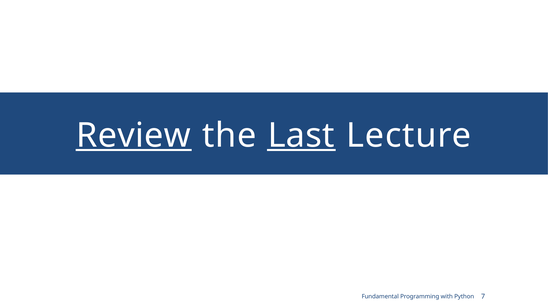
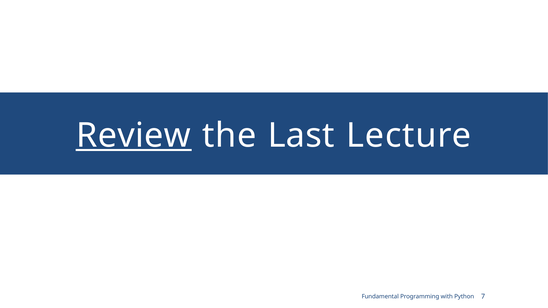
Last underline: present -> none
